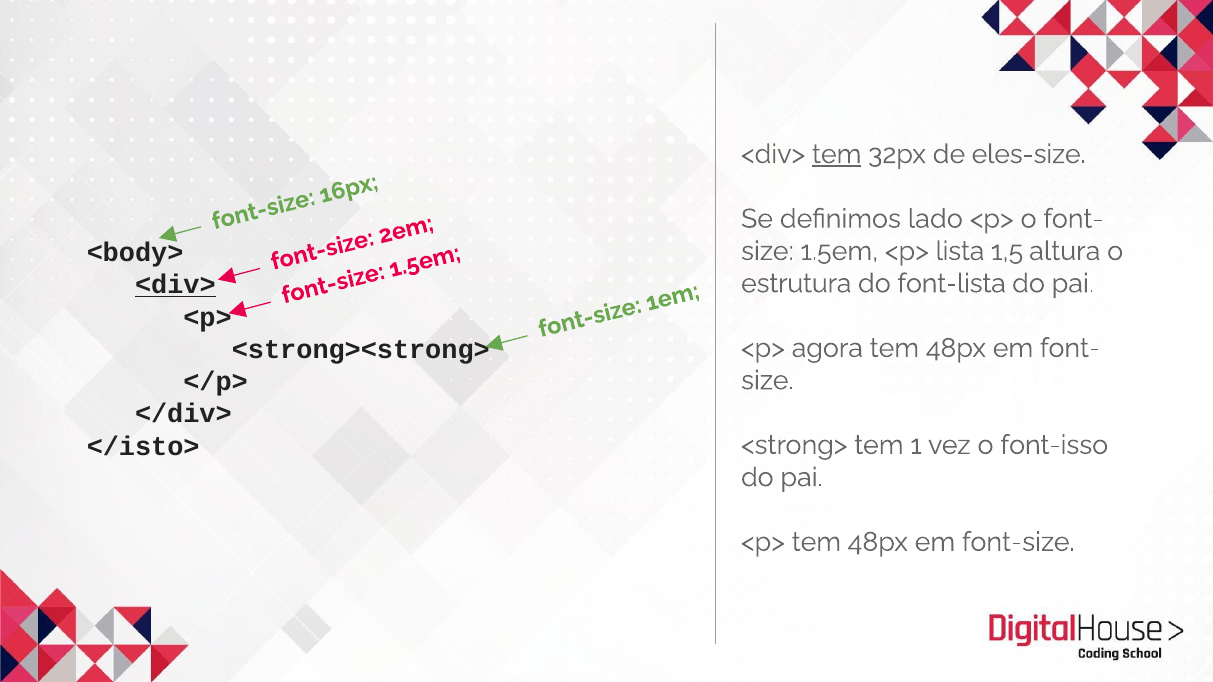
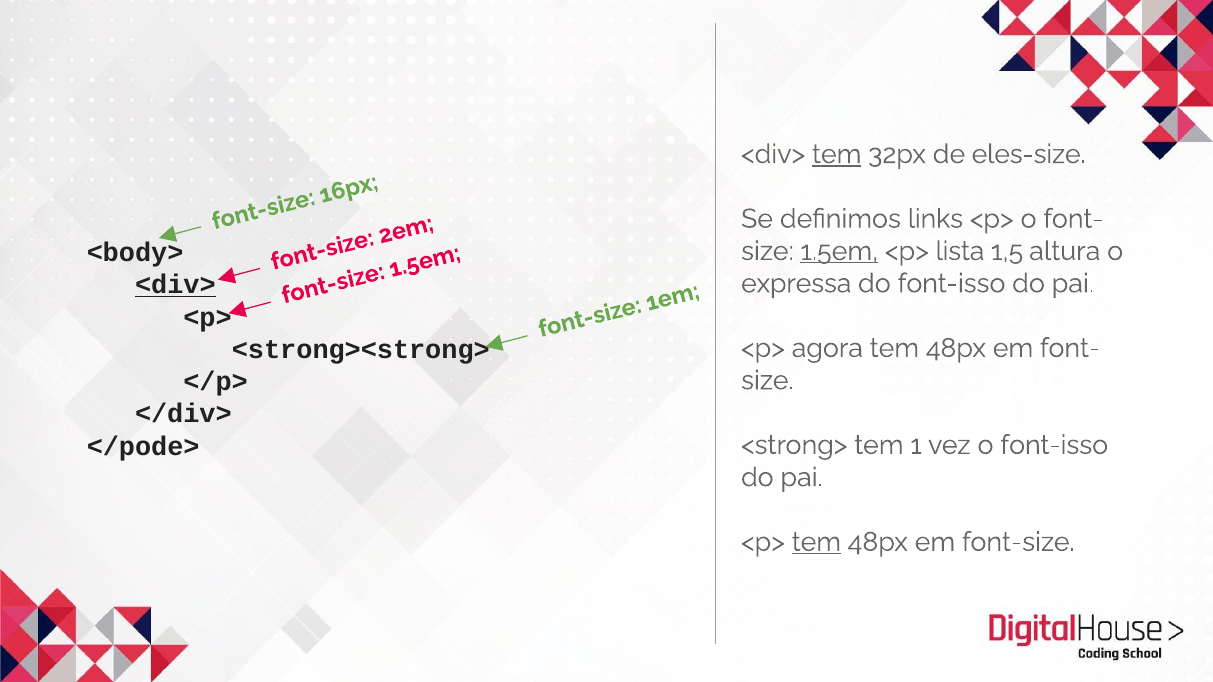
lado: lado -> links
1.5em underline: none -> present
estrutura: estrutura -> expressa
do font-lista: font-lista -> font-isso
</isto>: </isto> -> </pode>
tem at (816, 542) underline: none -> present
